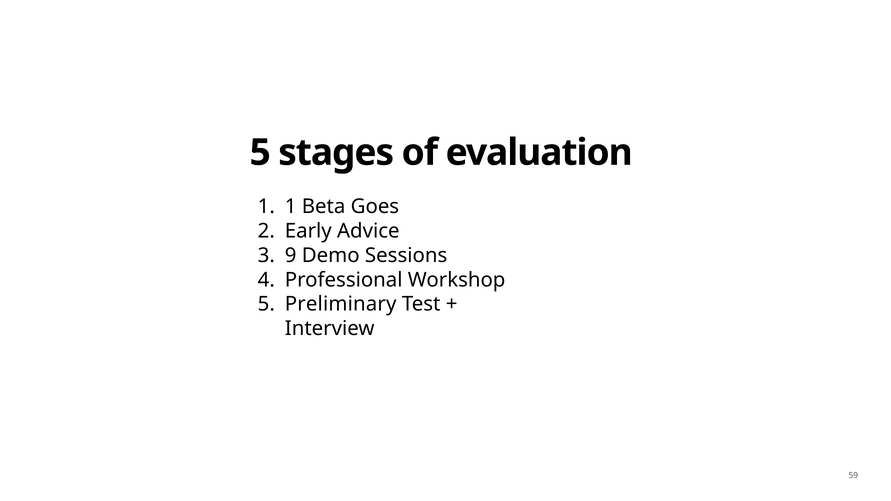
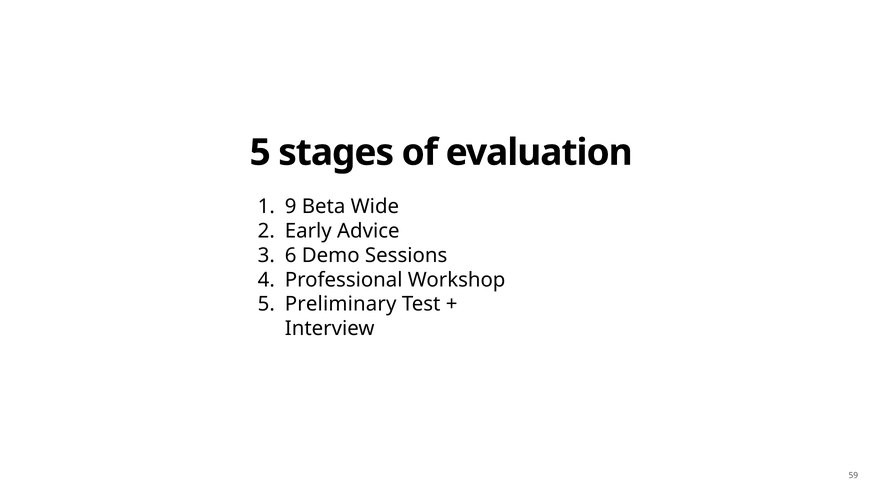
1 at (291, 206): 1 -> 9
Goes: Goes -> Wide
9: 9 -> 6
